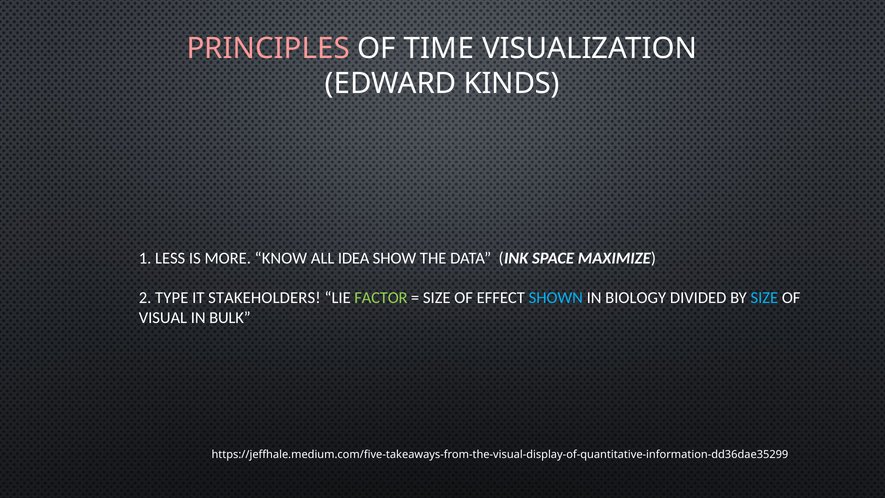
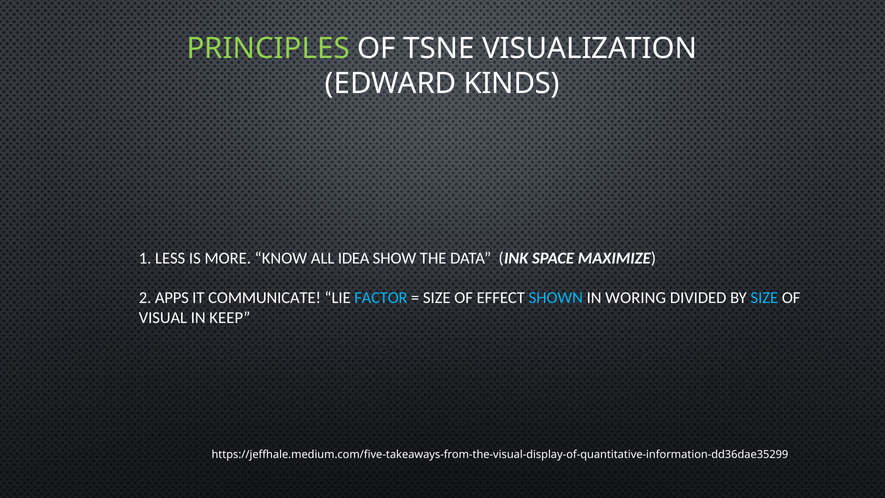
PRINCIPLES colour: pink -> light green
TIME: TIME -> TSNE
TYPE: TYPE -> APPS
STAKEHOLDERS: STAKEHOLDERS -> COMMUNICATE
FACTOR colour: light green -> light blue
BIOLOGY: BIOLOGY -> WORING
BULK: BULK -> KEEP
